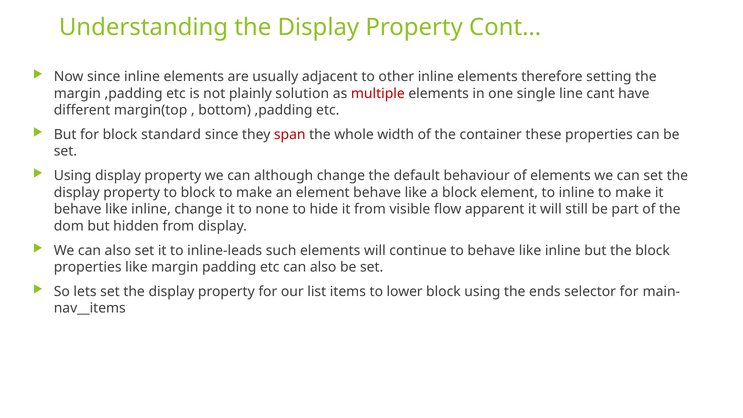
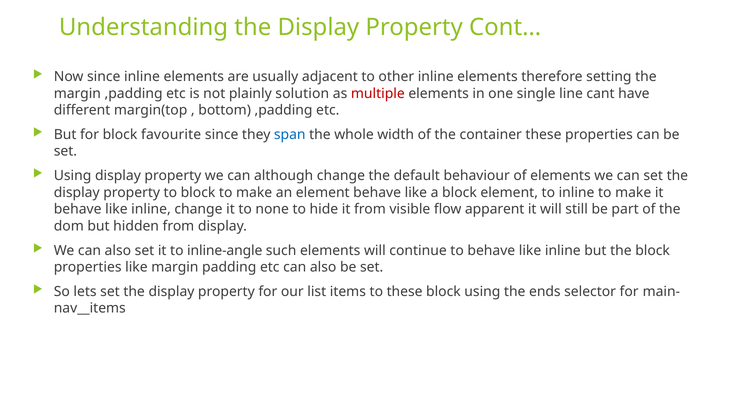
standard: standard -> favourite
span colour: red -> blue
inline-leads: inline-leads -> inline-angle
to lower: lower -> these
